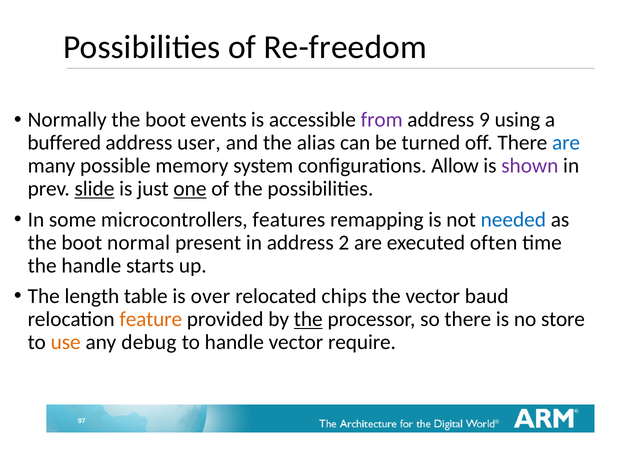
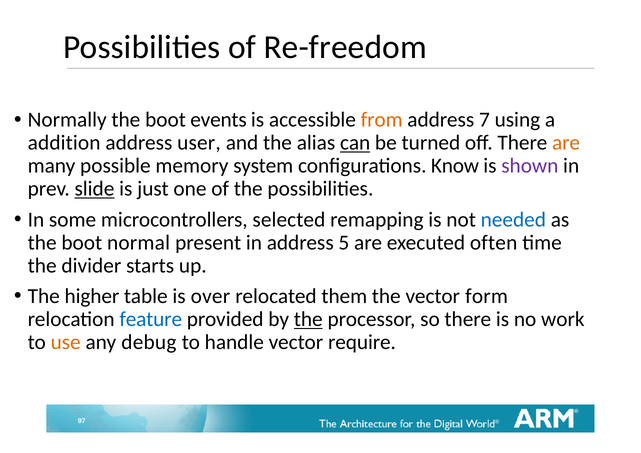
from colour: purple -> orange
9: 9 -> 7
buffered: buffered -> addition
can underline: none -> present
are at (566, 143) colour: blue -> orange
Allow: Allow -> Know
one underline: present -> none
features: features -> selected
2: 2 -> 5
the handle: handle -> divider
length: length -> higher
chips: chips -> them
baud: baud -> form
feature colour: orange -> blue
store: store -> work
